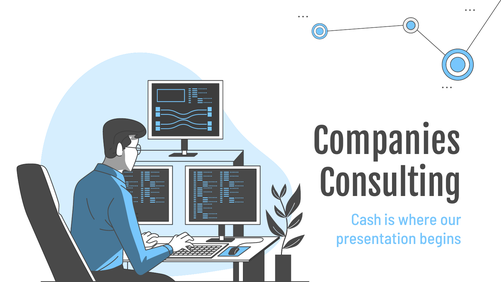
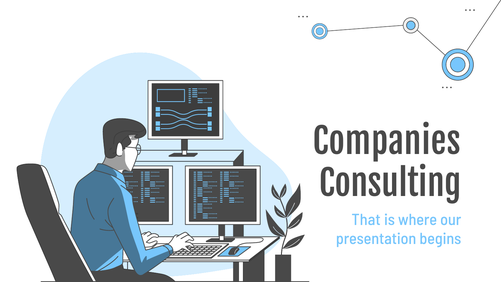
Cash: Cash -> That
